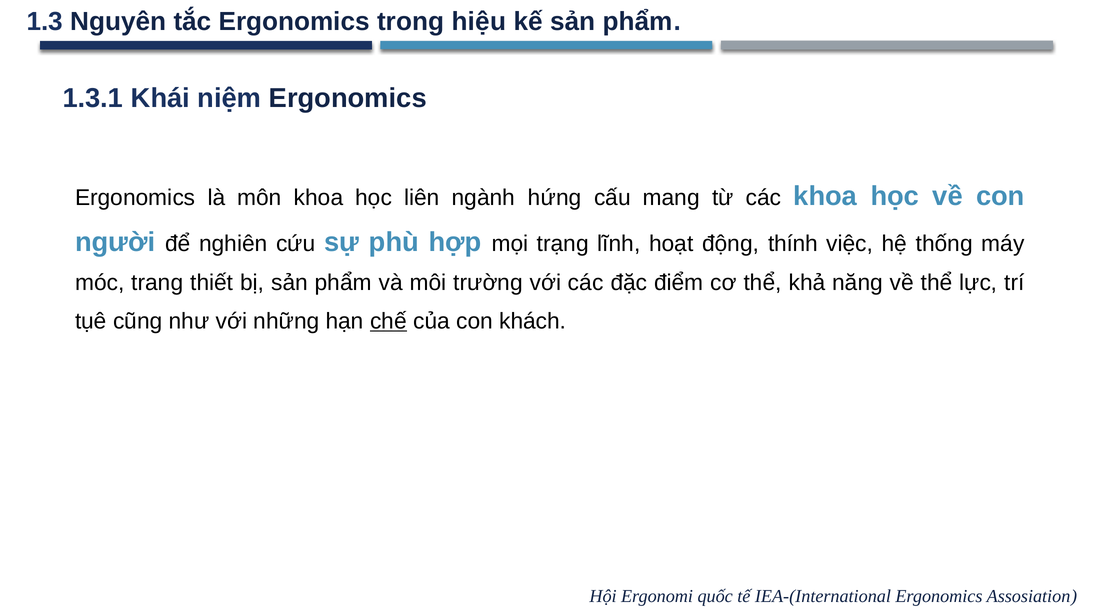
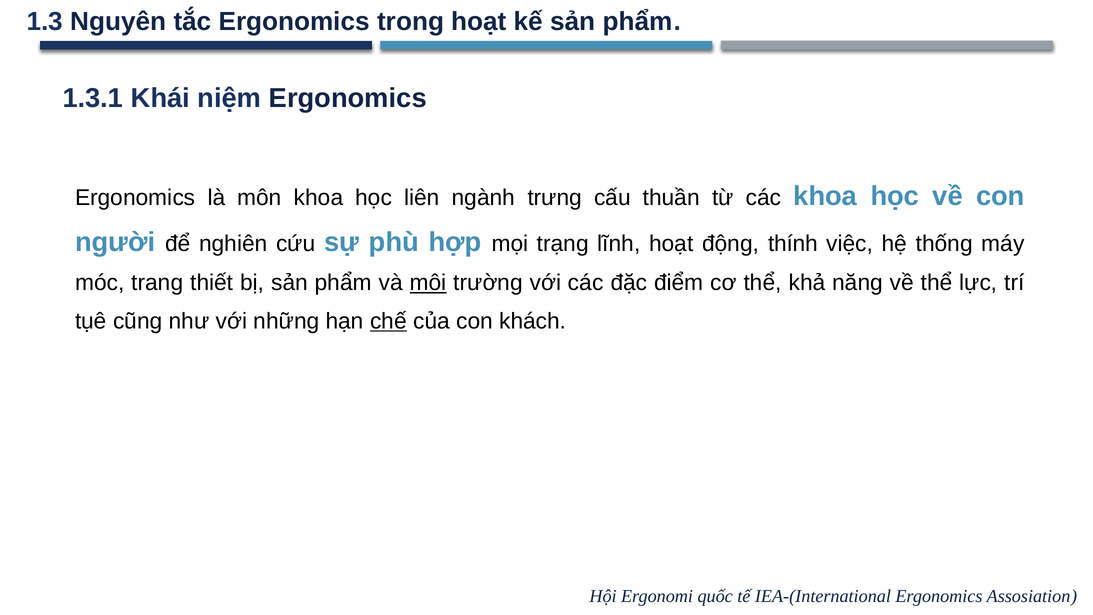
trong hiệu: hiệu -> hoạt
hứng: hứng -> trưng
mang: mang -> thuần
môi underline: none -> present
